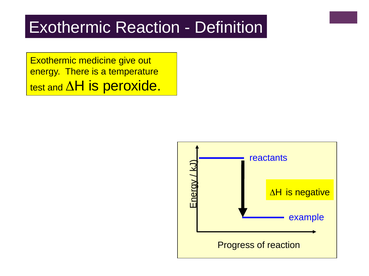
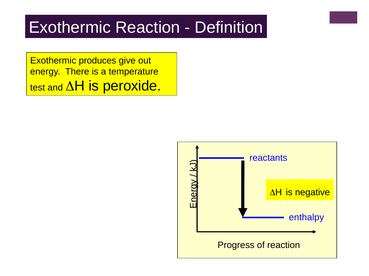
medicine: medicine -> produces
example: example -> enthalpy
